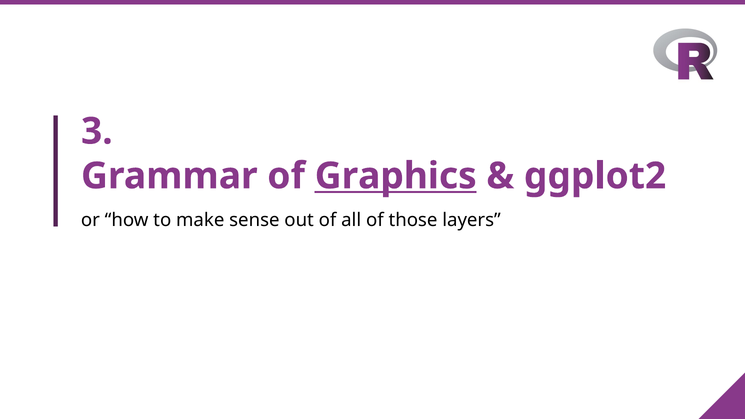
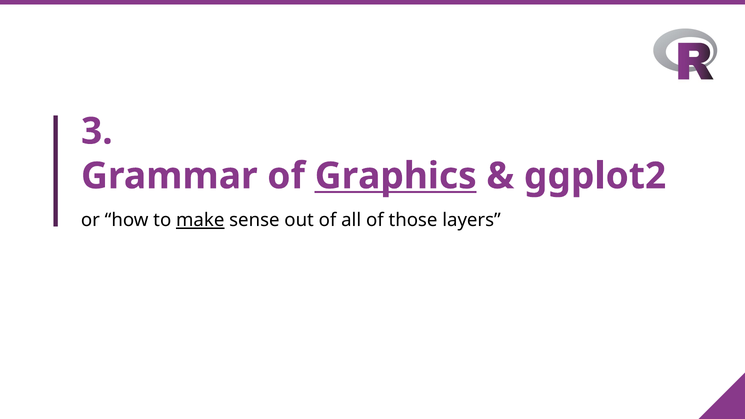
make underline: none -> present
